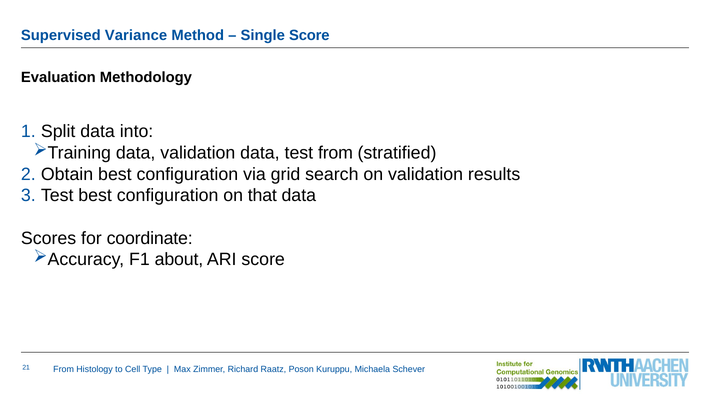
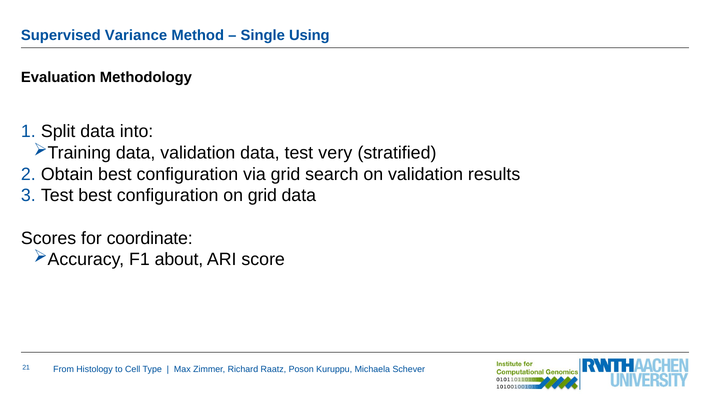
Single Score: Score -> Using
test from: from -> very
on that: that -> grid
